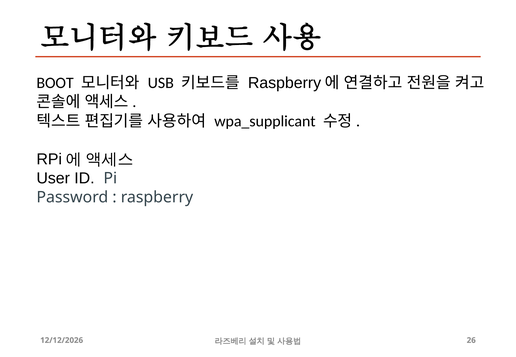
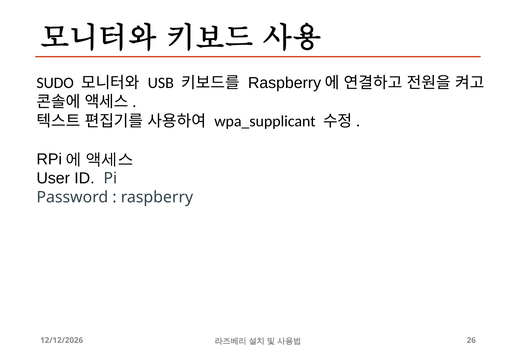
BOOT: BOOT -> SUDO
